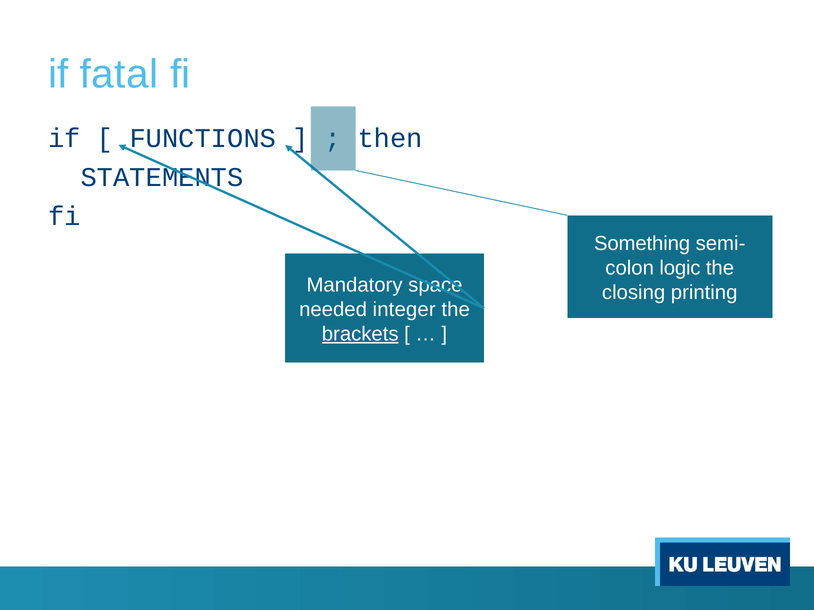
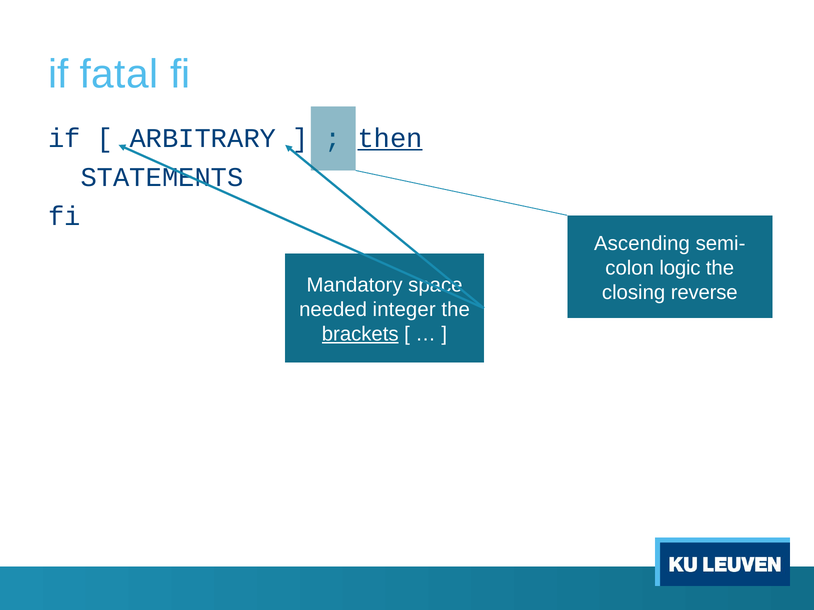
FUNCTIONS: FUNCTIONS -> ARBITRARY
then underline: none -> present
Something: Something -> Ascending
printing: printing -> reverse
